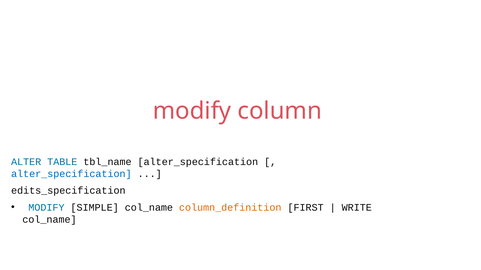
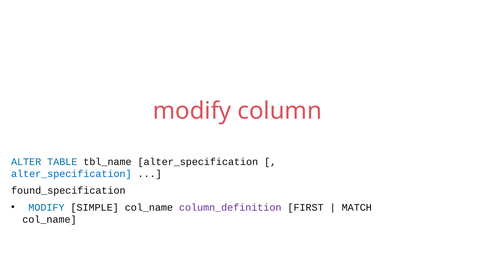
edits_specification: edits_specification -> found_specification
column_definition colour: orange -> purple
WRITE: WRITE -> MATCH
